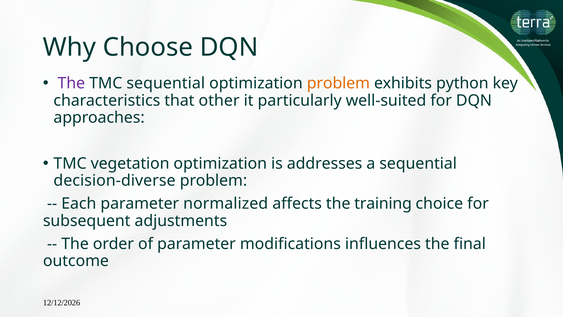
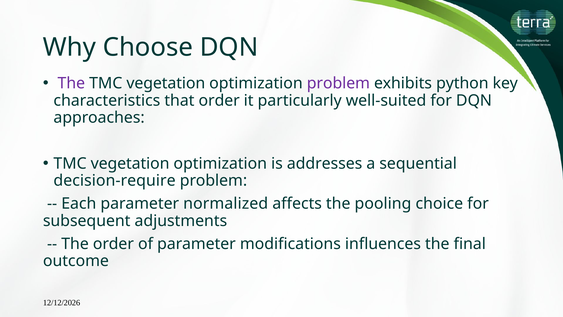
sequential at (166, 83): sequential -> vegetation
problem at (338, 83) colour: orange -> purple
that other: other -> order
decision-diverse: decision-diverse -> decision-require
training: training -> pooling
